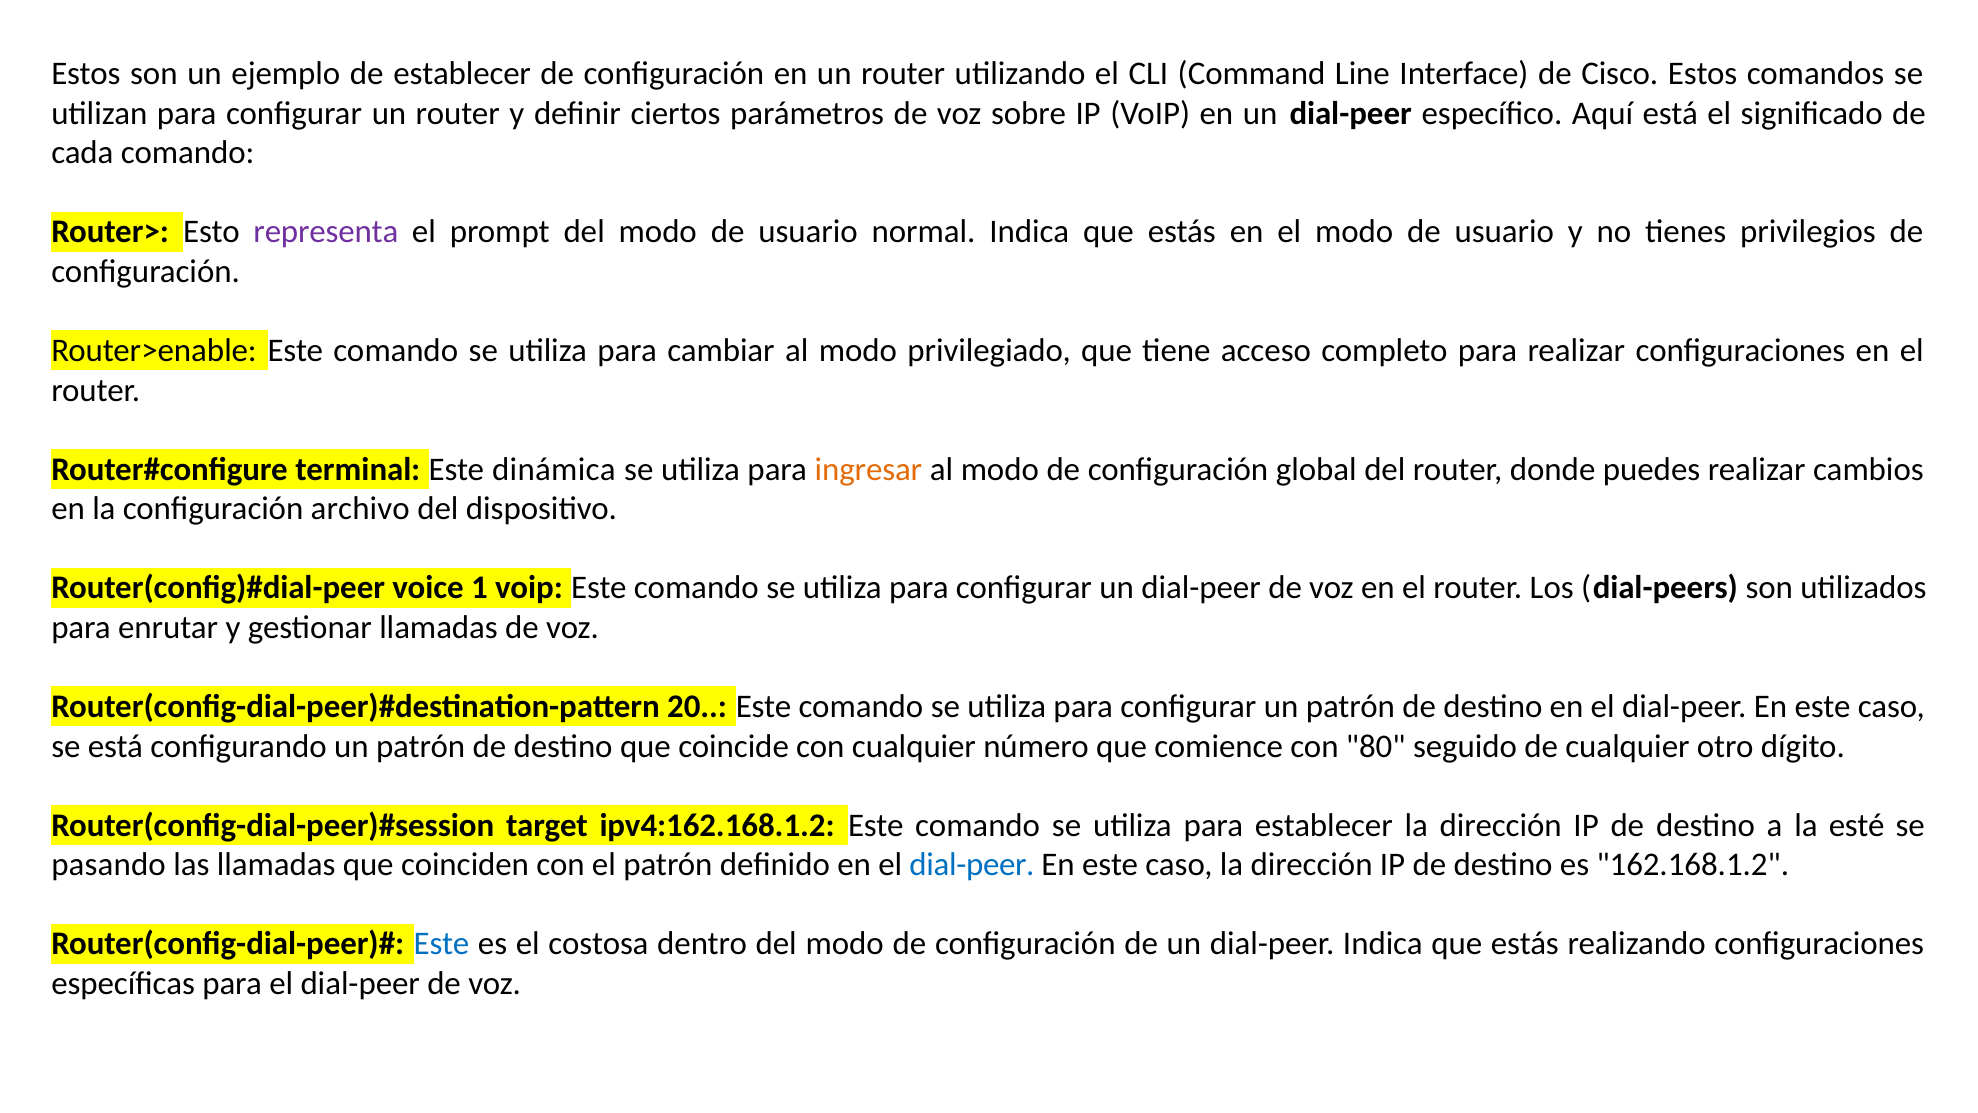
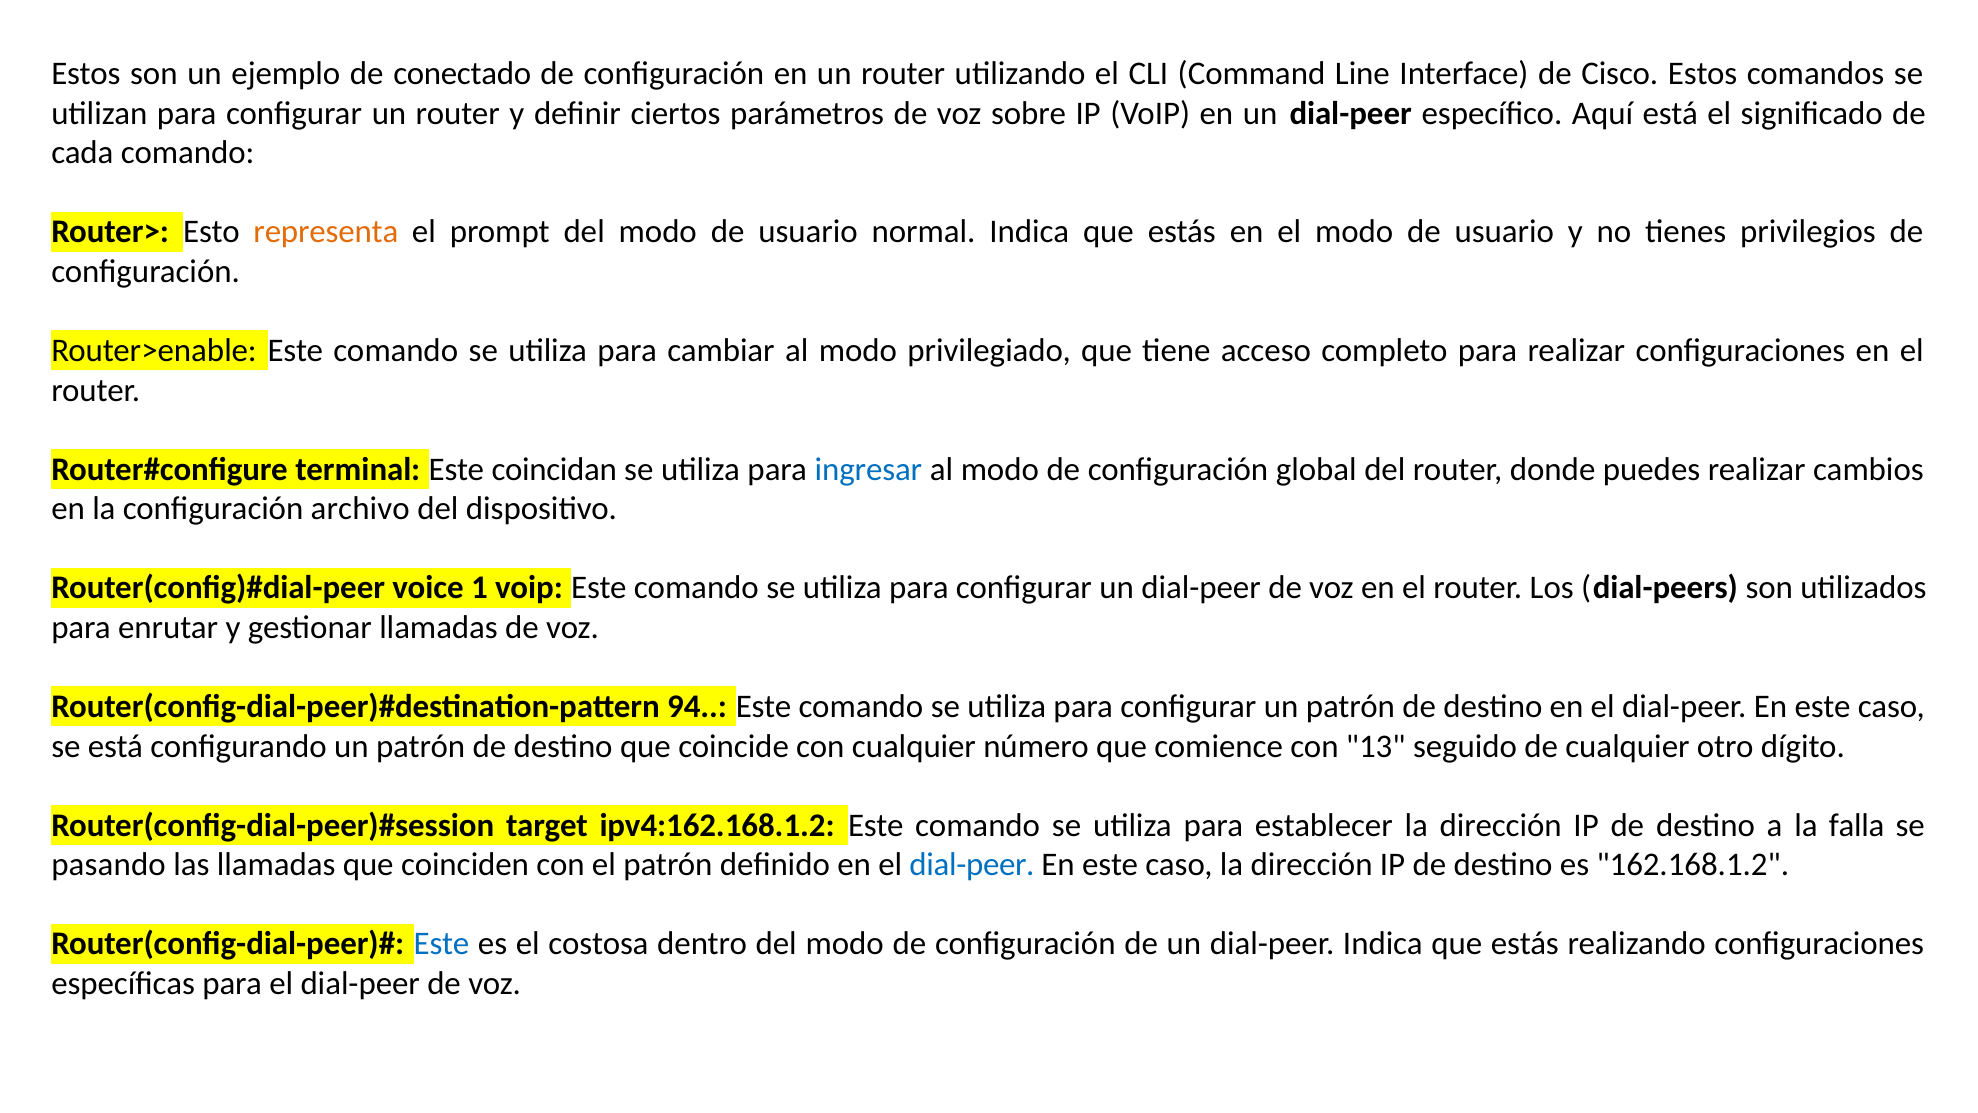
de establecer: establecer -> conectado
representa colour: purple -> orange
dinámica: dinámica -> coincidan
ingresar colour: orange -> blue
20: 20 -> 94
80: 80 -> 13
esté: esté -> falla
